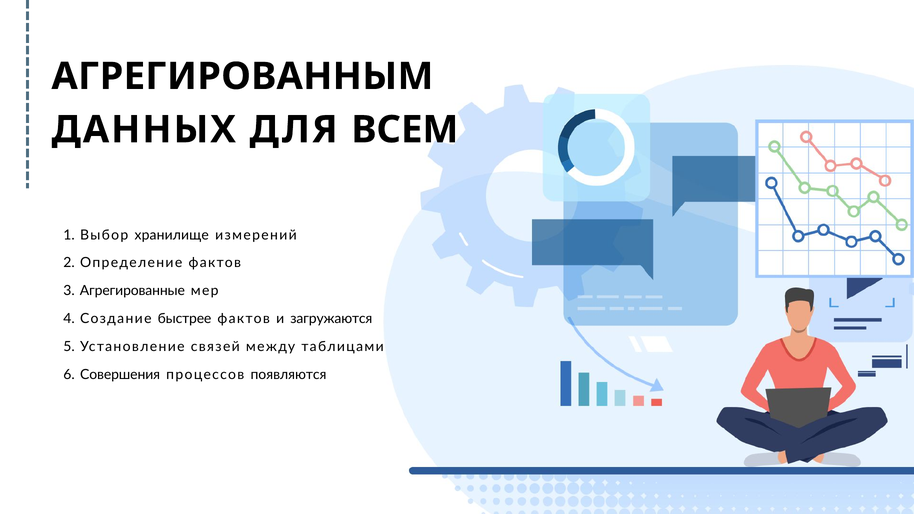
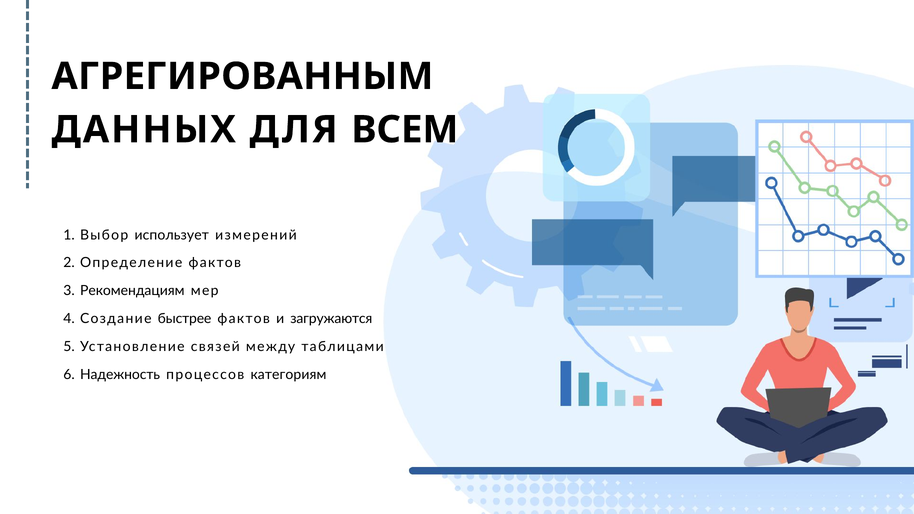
хранилище: хранилище -> использует
Агрегированные: Агрегированные -> Рекомендациям
Совершения: Совершения -> Надежность
появляются: появляются -> категориям
